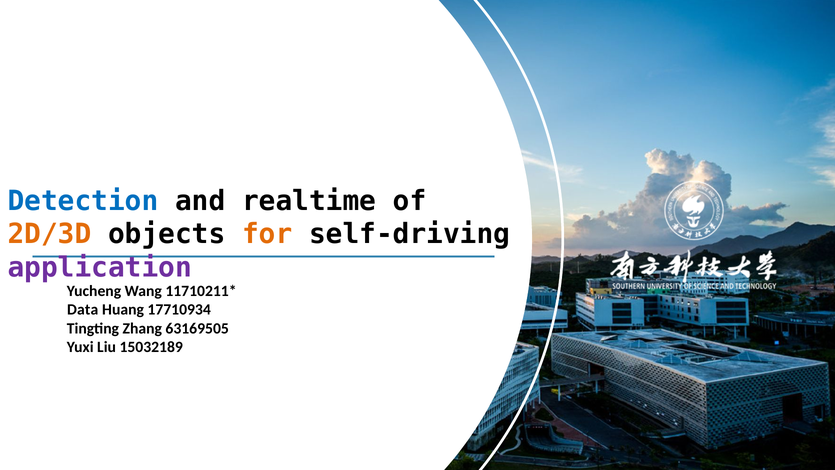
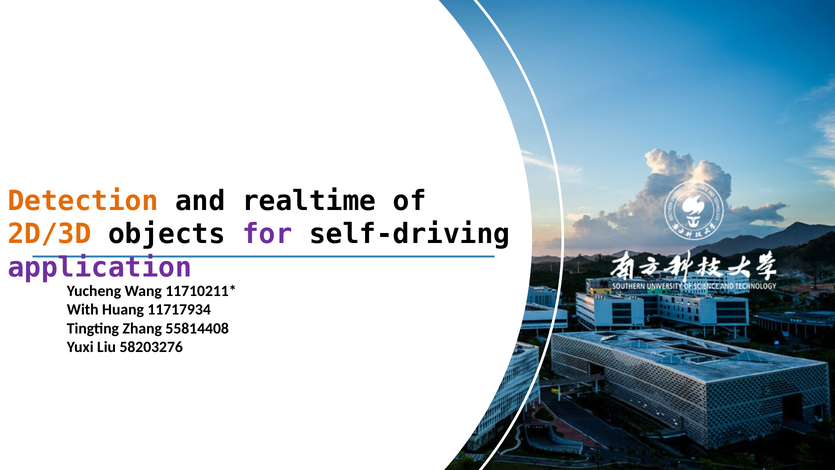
Detection colour: blue -> orange
for colour: orange -> purple
Data: Data -> With
17710934: 17710934 -> 11717934
63169505: 63169505 -> 55814408
15032189: 15032189 -> 58203276
